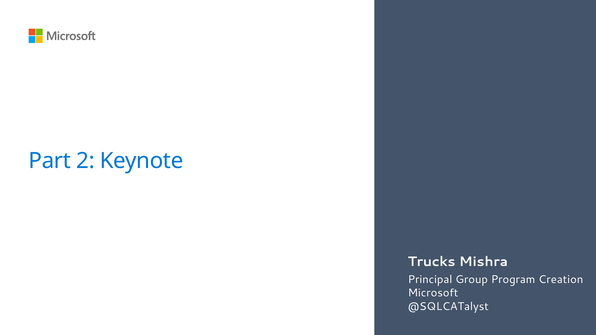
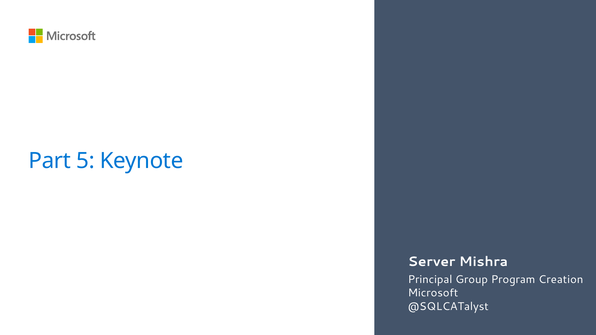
2: 2 -> 5
Trucks: Trucks -> Server
